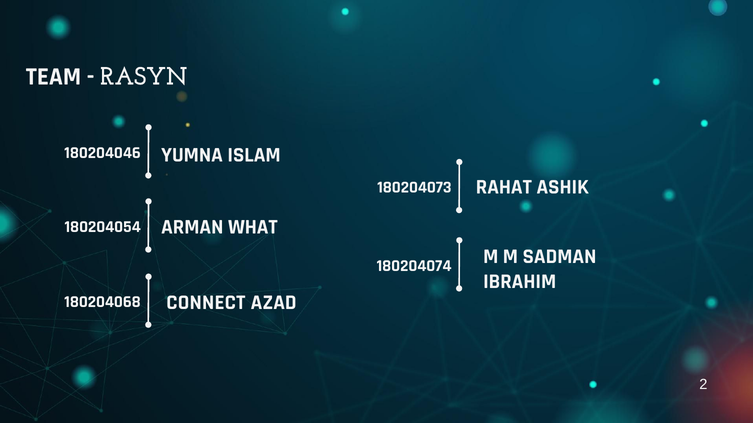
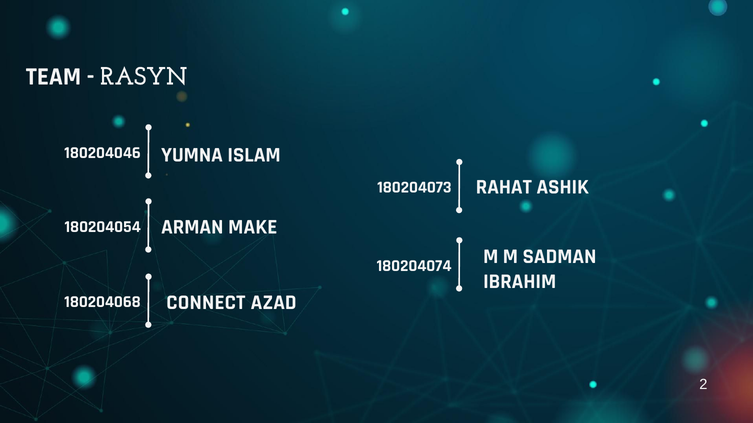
WHAT: WHAT -> MAKE
